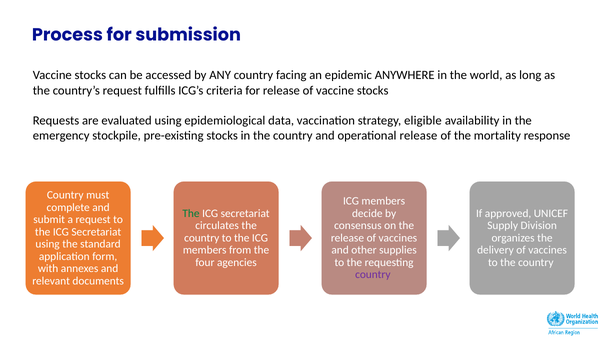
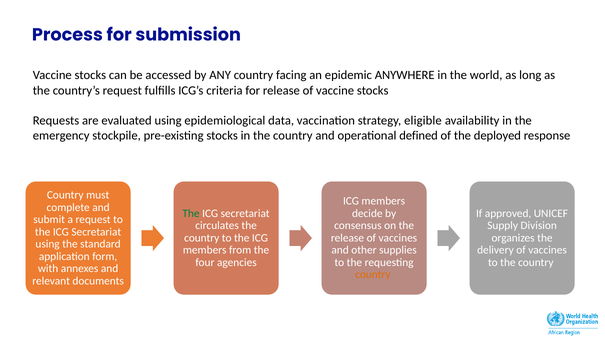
operational release: release -> defined
mortality: mortality -> deployed
country at (373, 275) colour: purple -> orange
